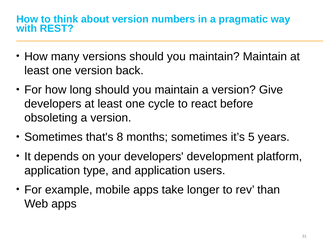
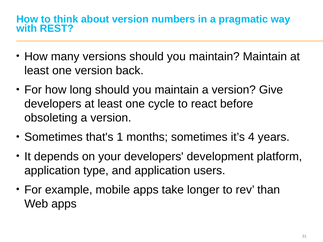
8: 8 -> 1
5: 5 -> 4
